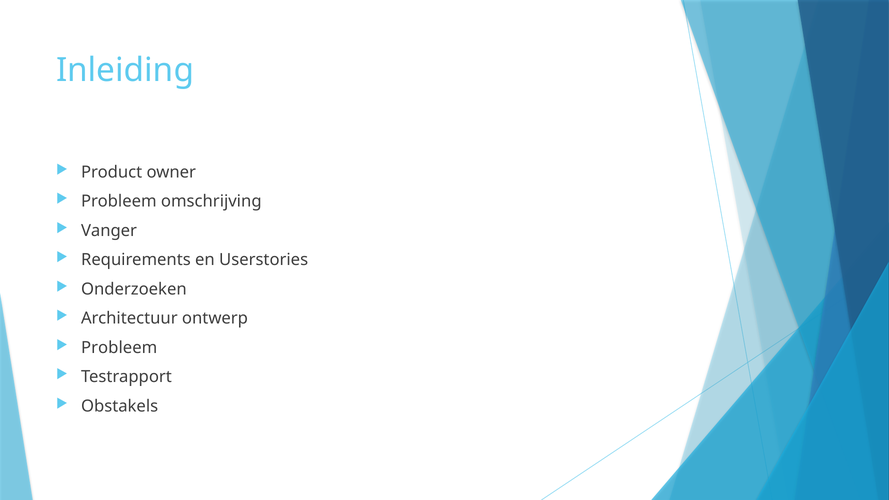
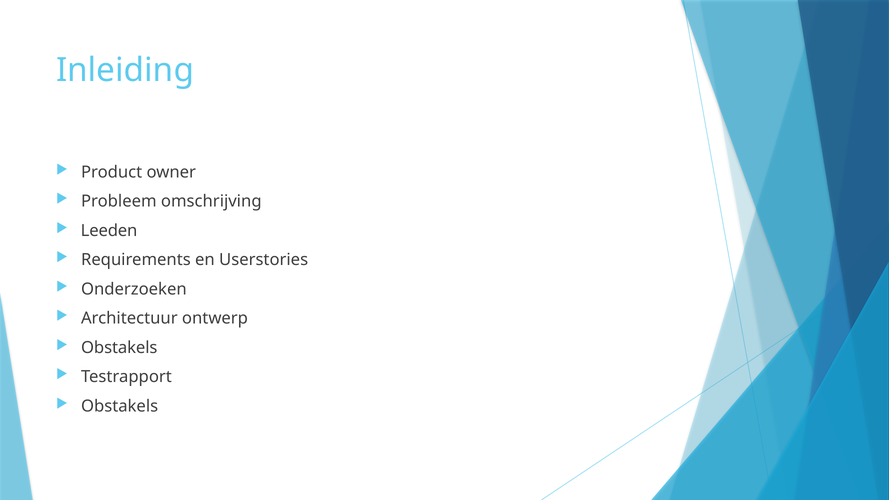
Vanger: Vanger -> Leeden
Probleem at (119, 348): Probleem -> Obstakels
